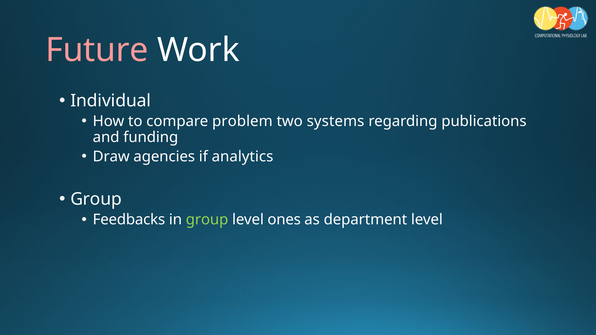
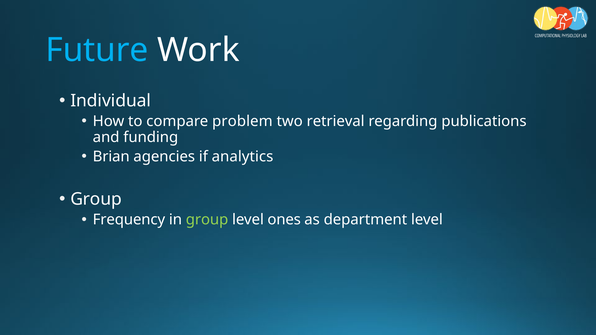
Future colour: pink -> light blue
systems: systems -> retrieval
Draw: Draw -> Brian
Feedbacks: Feedbacks -> Frequency
